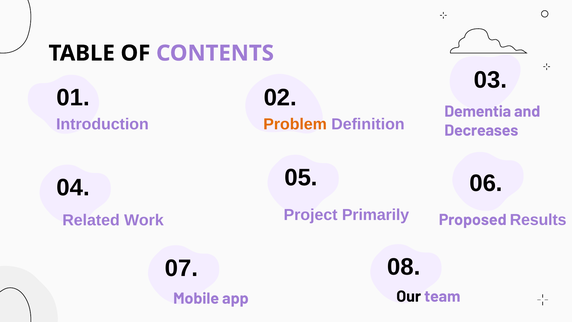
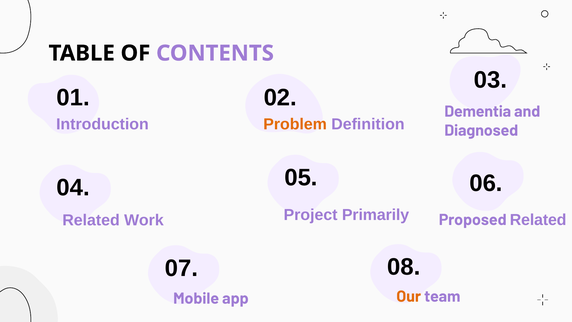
Decreases: Decreases -> Diagnosed
Proposed Results: Results -> Related
Our colour: black -> orange
